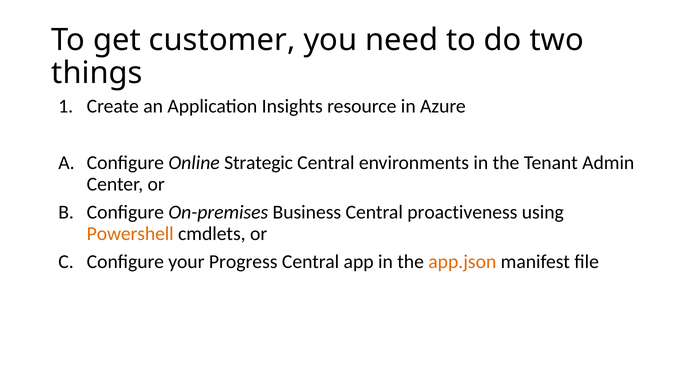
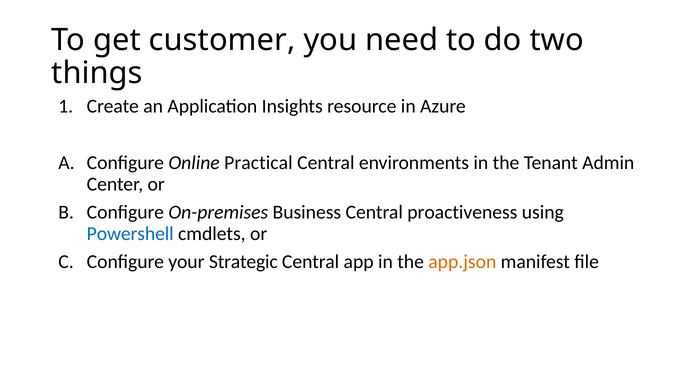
Strategic: Strategic -> Practical
Powershell colour: orange -> blue
Progress: Progress -> Strategic
